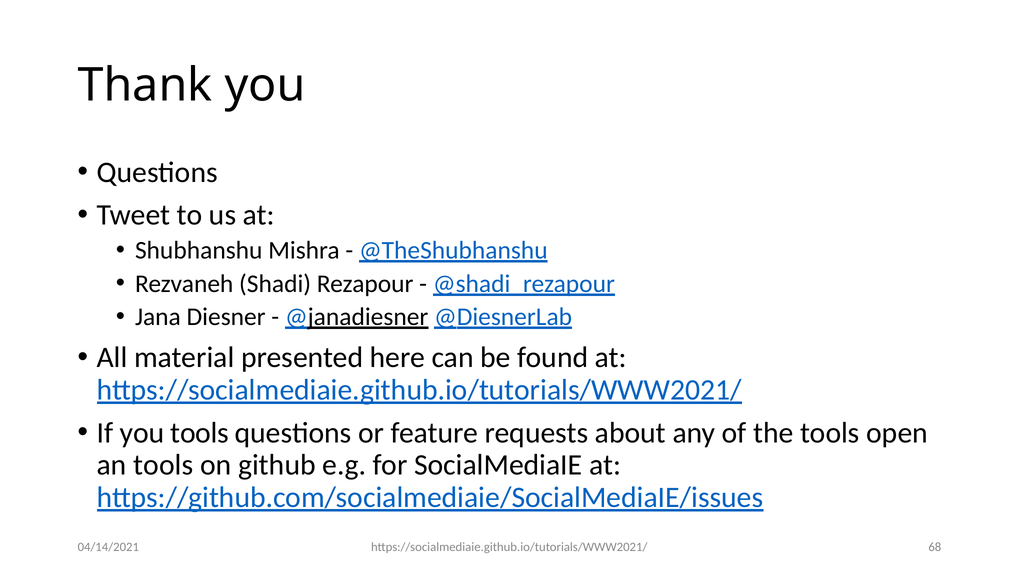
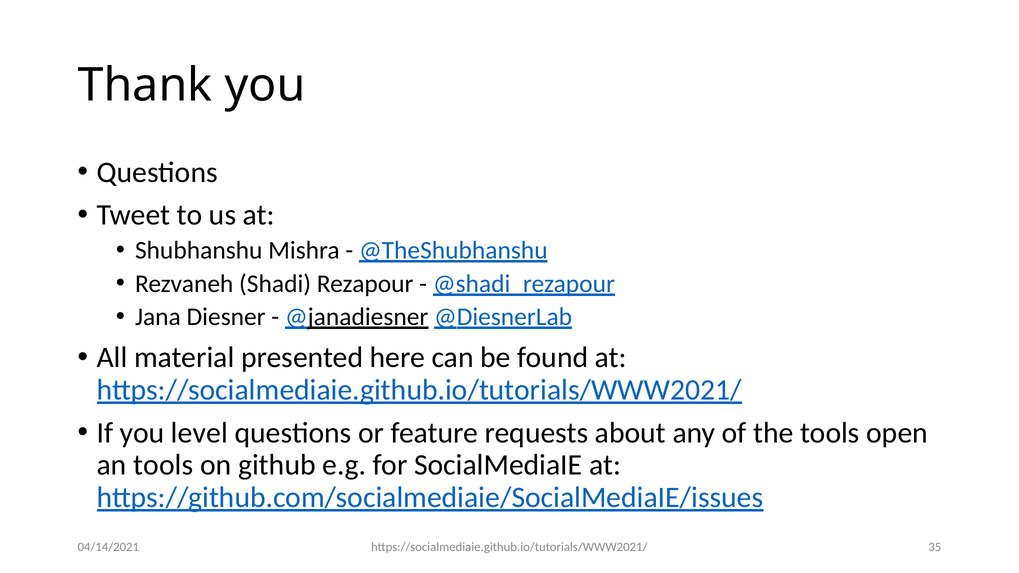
you tools: tools -> level
68: 68 -> 35
